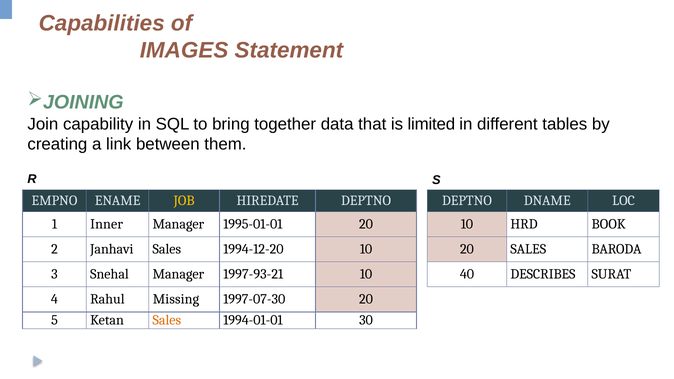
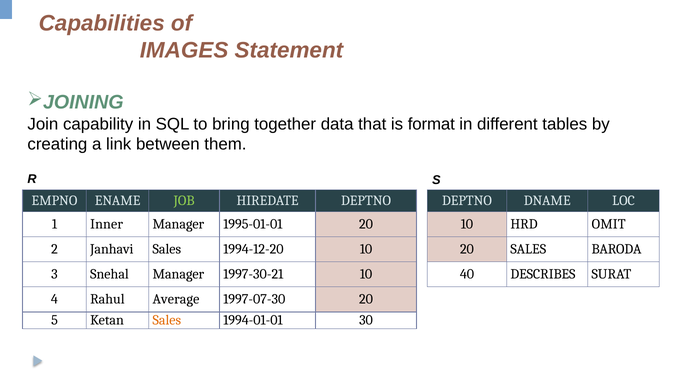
limited: limited -> format
JOB colour: yellow -> light green
BOOK: BOOK -> OMIT
1997-93-21: 1997-93-21 -> 1997-30-21
Missing: Missing -> Average
